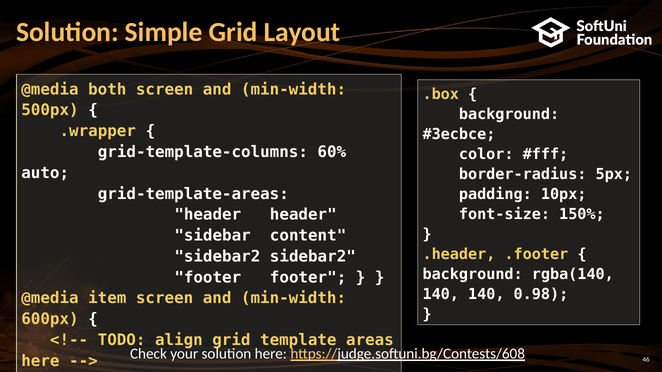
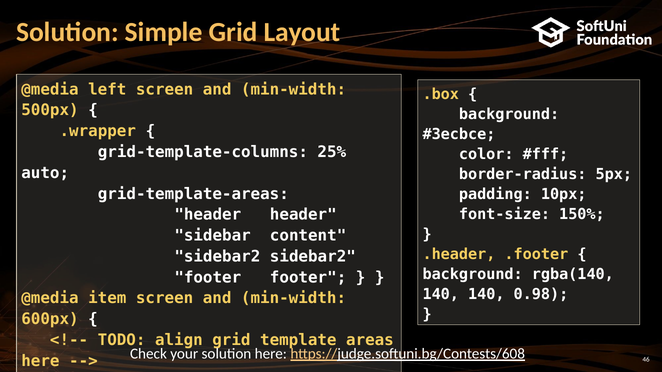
both: both -> left
60%: 60% -> 25%
